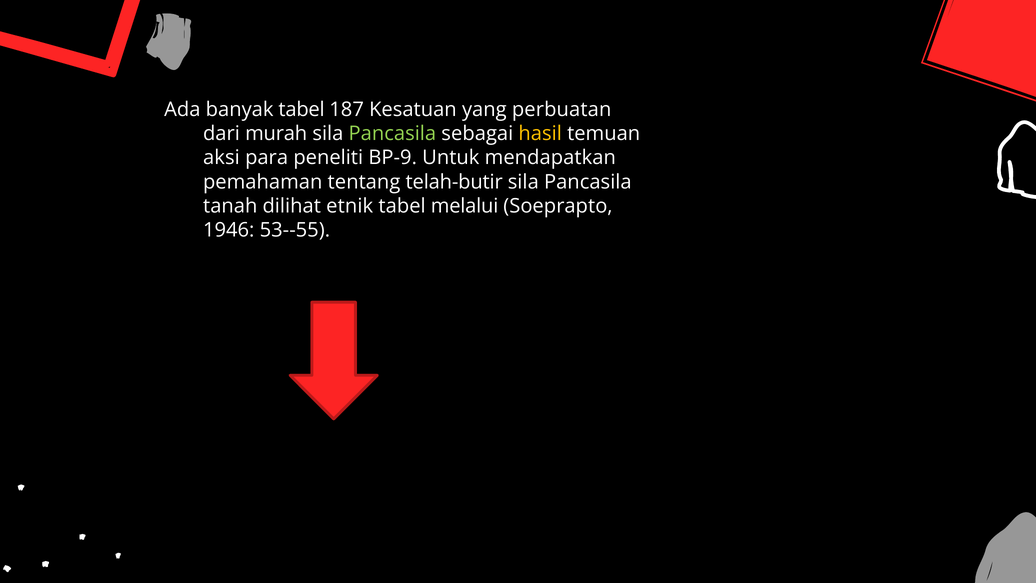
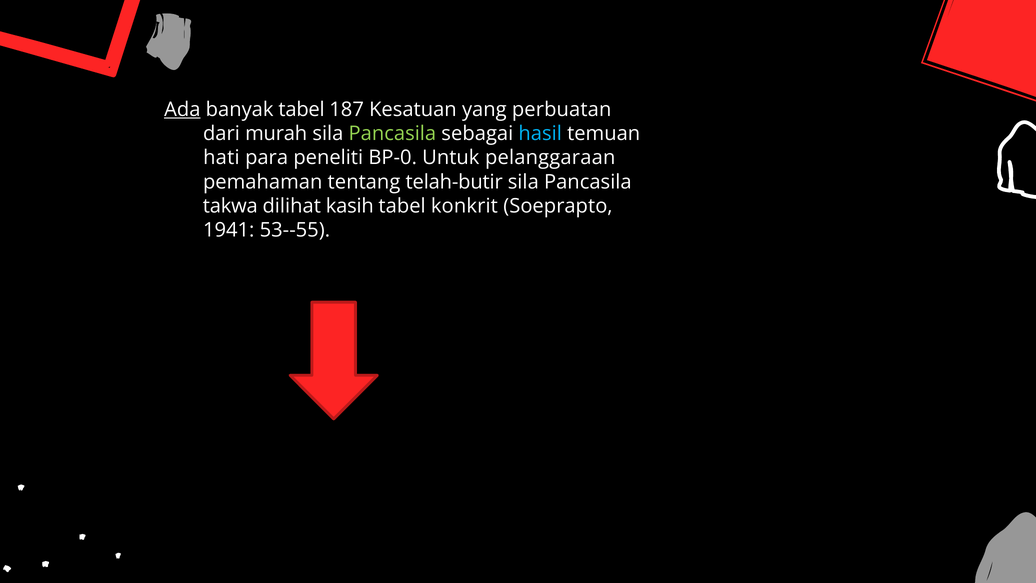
Ada underline: none -> present
hasil colour: yellow -> light blue
aksi: aksi -> hati
BP-9: BP-9 -> BP-0
mendapatkan: mendapatkan -> pelanggaraan
tanah: tanah -> takwa
etnik: etnik -> kasih
melalui: melalui -> konkrit
1946: 1946 -> 1941
